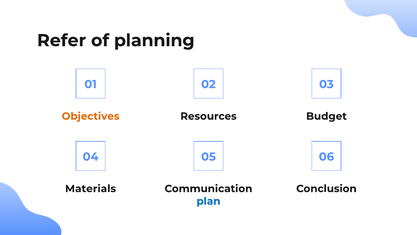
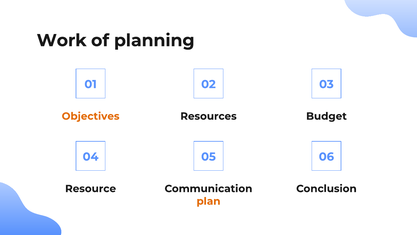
Refer: Refer -> Work
Materials: Materials -> Resource
plan colour: blue -> orange
